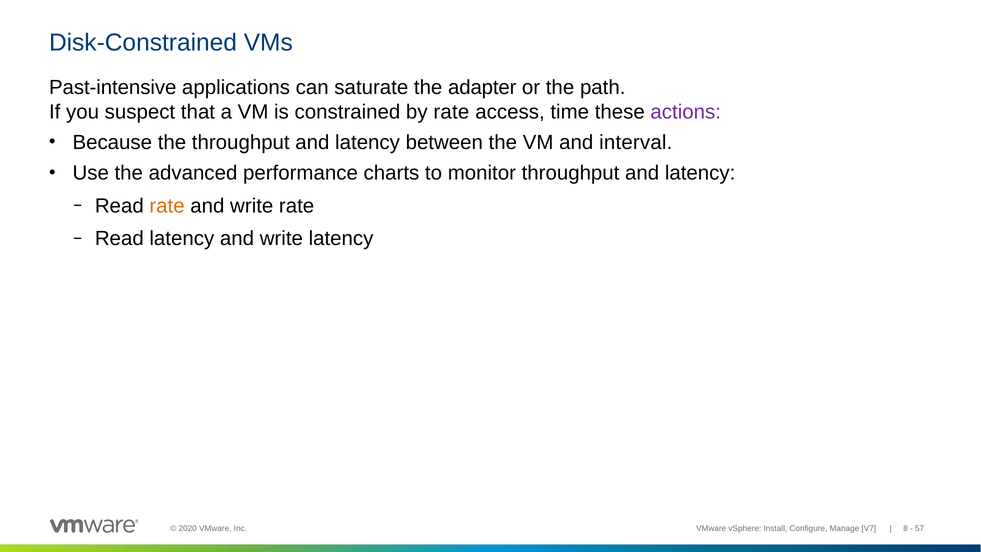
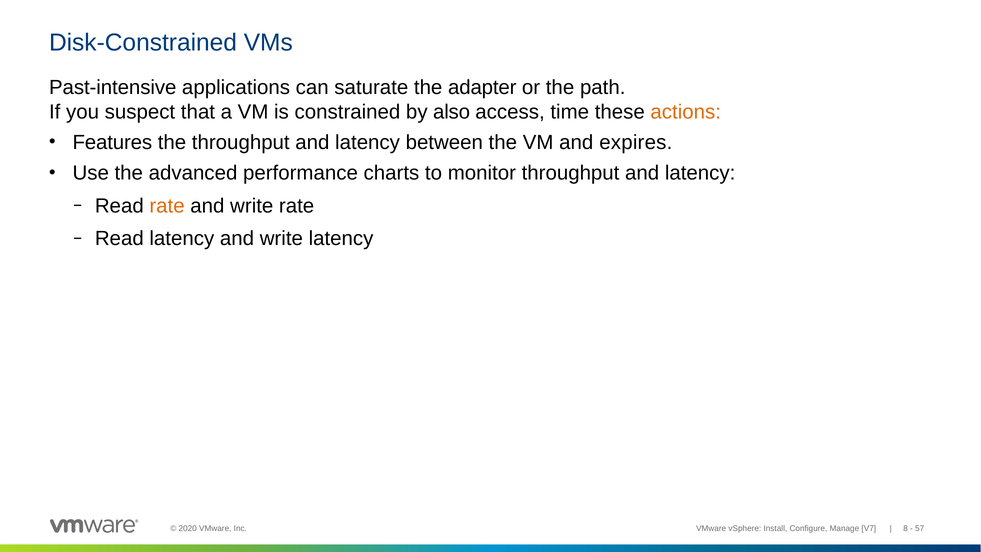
by rate: rate -> also
actions colour: purple -> orange
Because: Because -> Features
interval: interval -> expires
